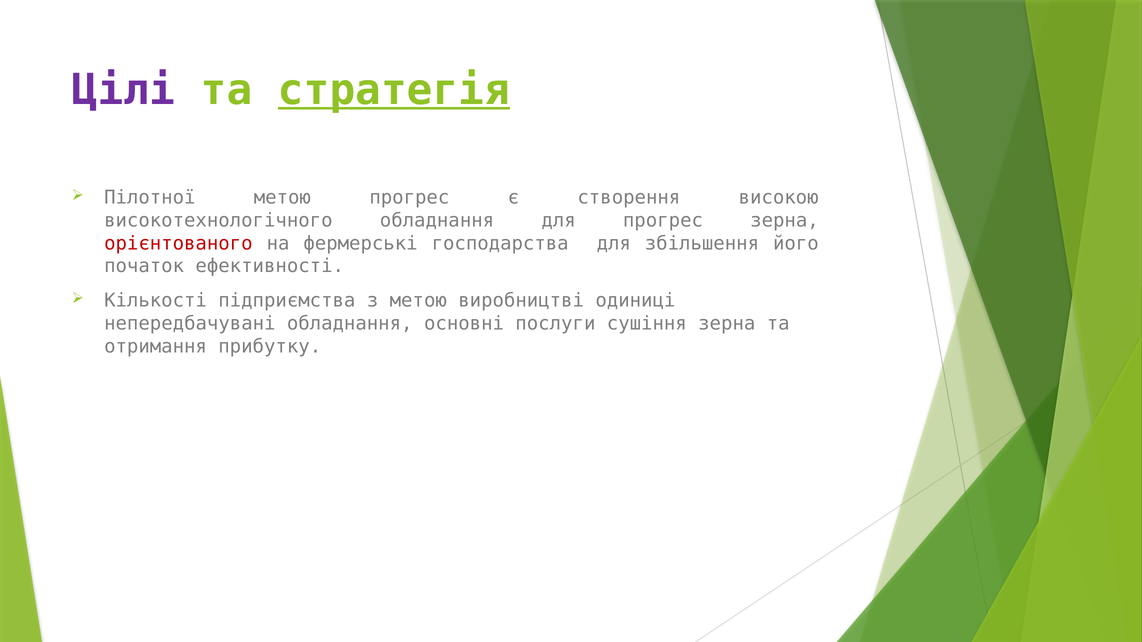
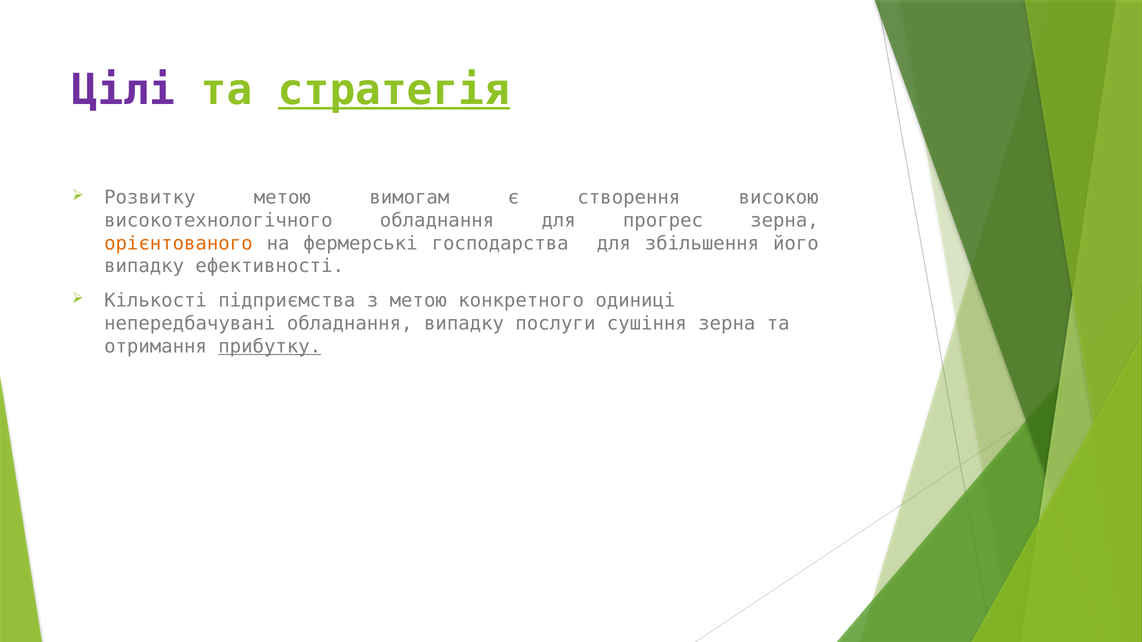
Пілотної: Пілотної -> Розвитку
метою прогрес: прогрес -> вимогам
орієнтованого colour: red -> orange
початок at (144, 266): початок -> випадку
виробництві: виробництві -> конкретного
обладнання основні: основні -> випадку
прибутку underline: none -> present
